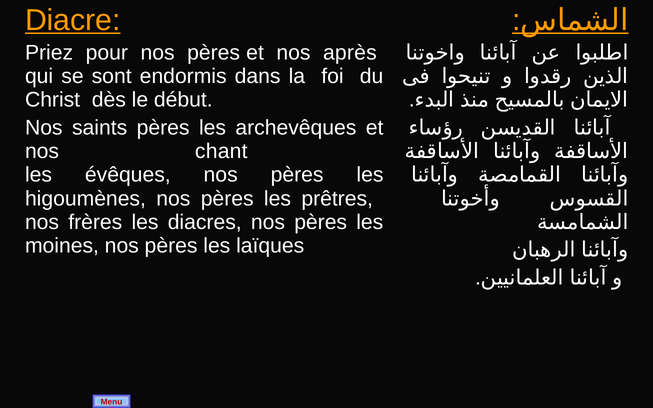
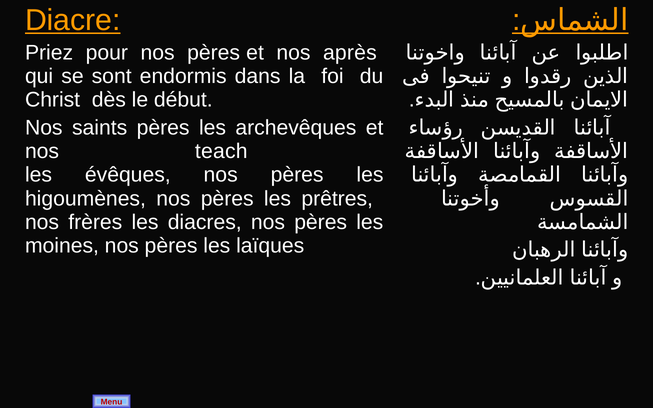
chant: chant -> teach
